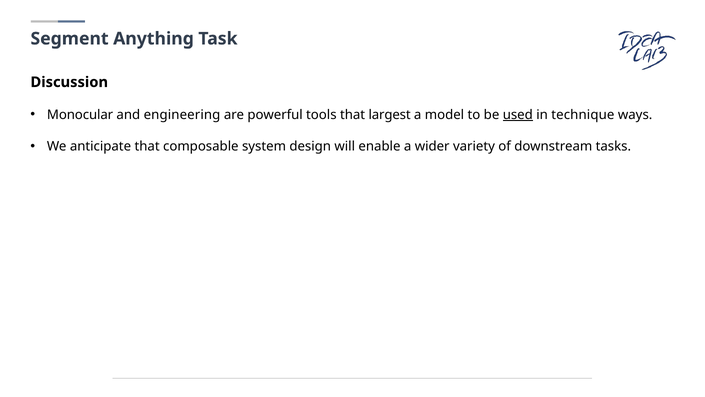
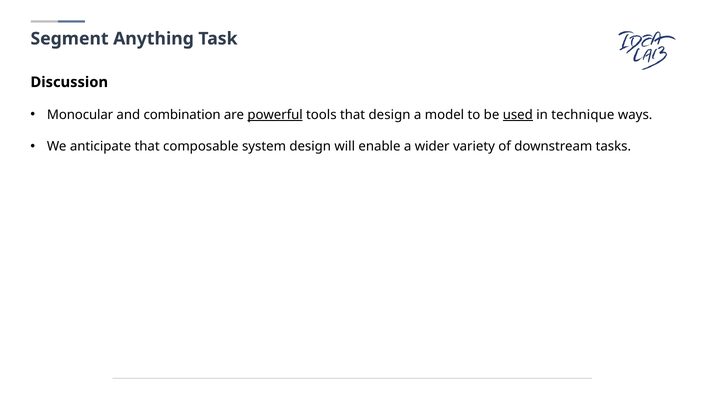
engineering: engineering -> combination
powerful underline: none -> present
that largest: largest -> design
